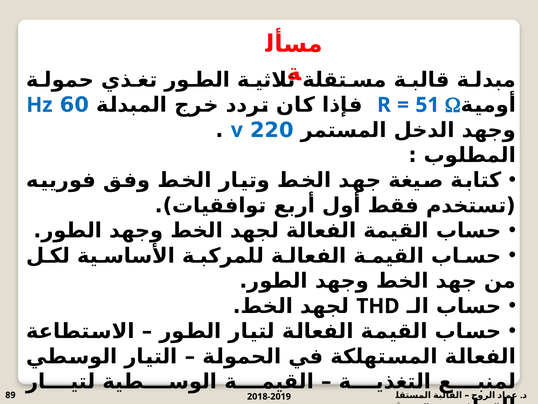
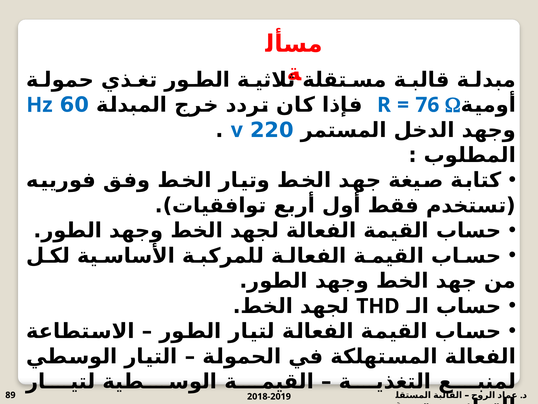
51: 51 -> 76
